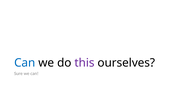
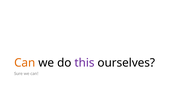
Can at (25, 63) colour: blue -> orange
